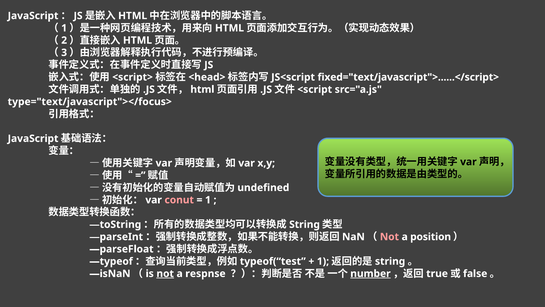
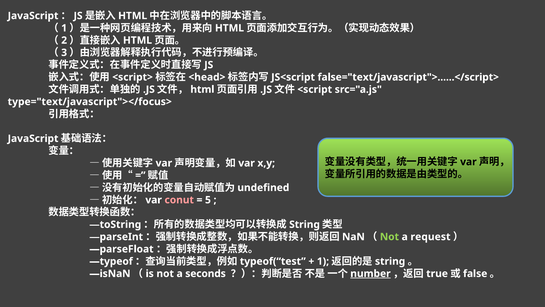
fixed="text/javascript">......</script>: fixed="text/javascript">......</script> -> false="text/javascript">......</script>
1 at (208, 200): 1 -> 5
Not at (389, 236) colour: pink -> light green
position: position -> request
not at (165, 273) underline: present -> none
respnse: respnse -> seconds
